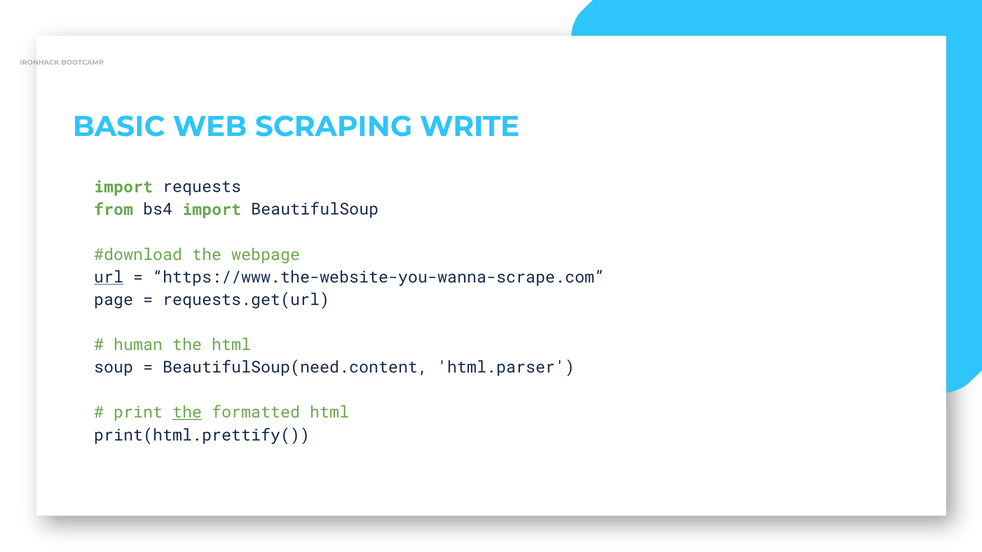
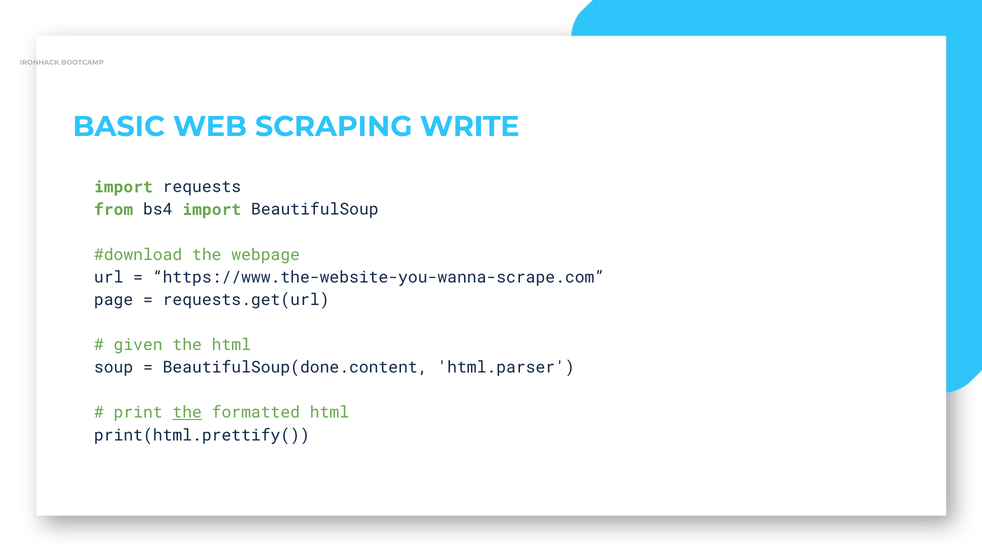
url underline: present -> none
human: human -> given
BeautifulSoup(need.content: BeautifulSoup(need.content -> BeautifulSoup(done.content
